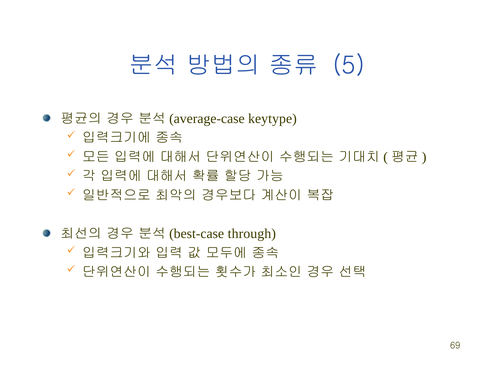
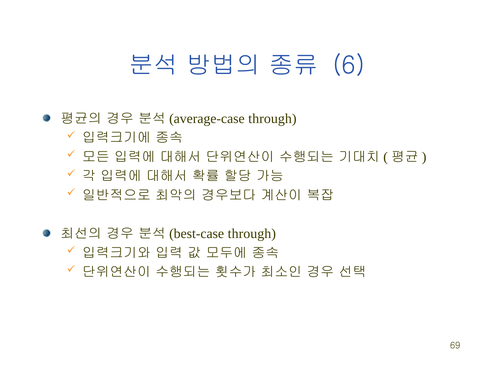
5: 5 -> 6
keytype at (272, 119): keytype -> through
